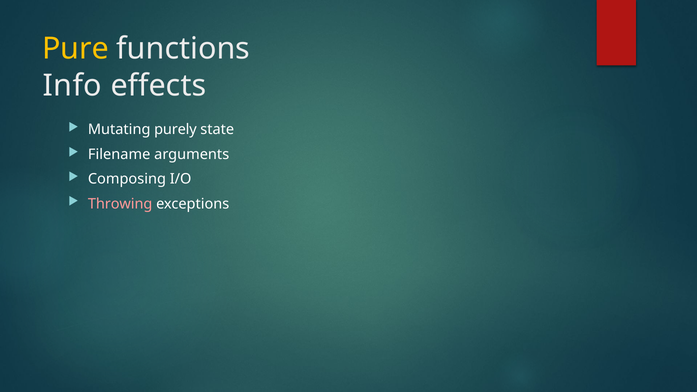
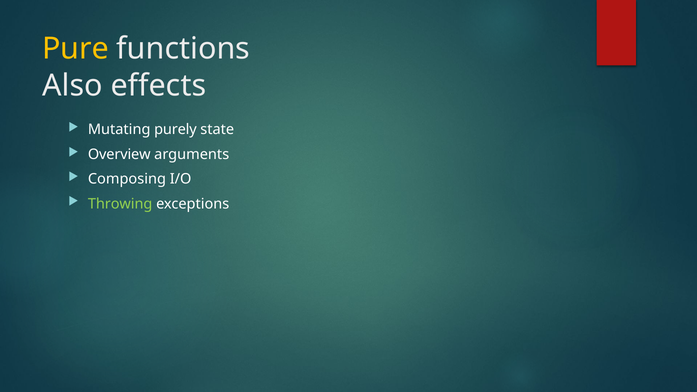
Info: Info -> Also
Filename: Filename -> Overview
Throwing colour: pink -> light green
